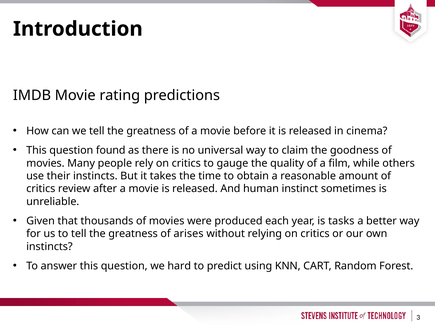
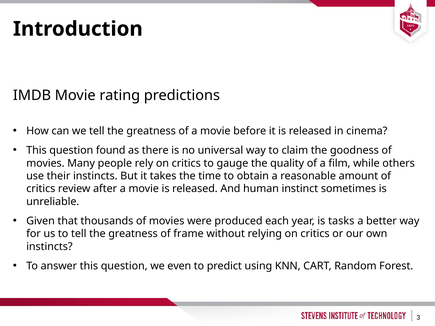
arises: arises -> frame
hard: hard -> even
